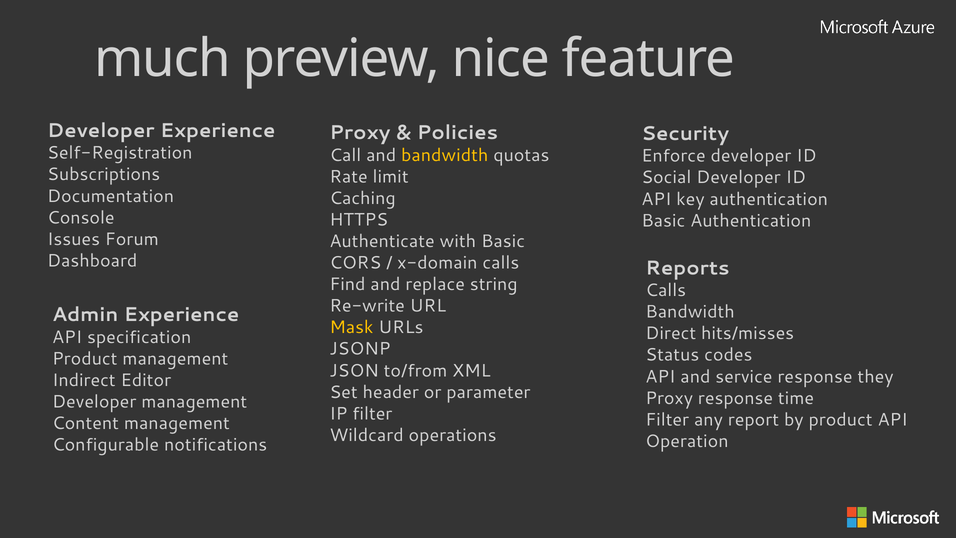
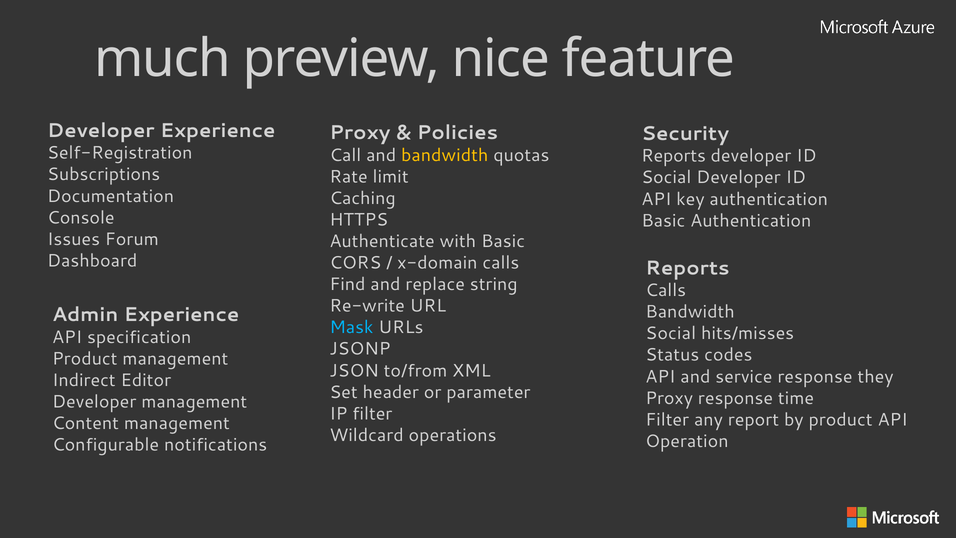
Enforce at (673, 156): Enforce -> Reports
Mask colour: yellow -> light blue
Direct at (671, 333): Direct -> Social
